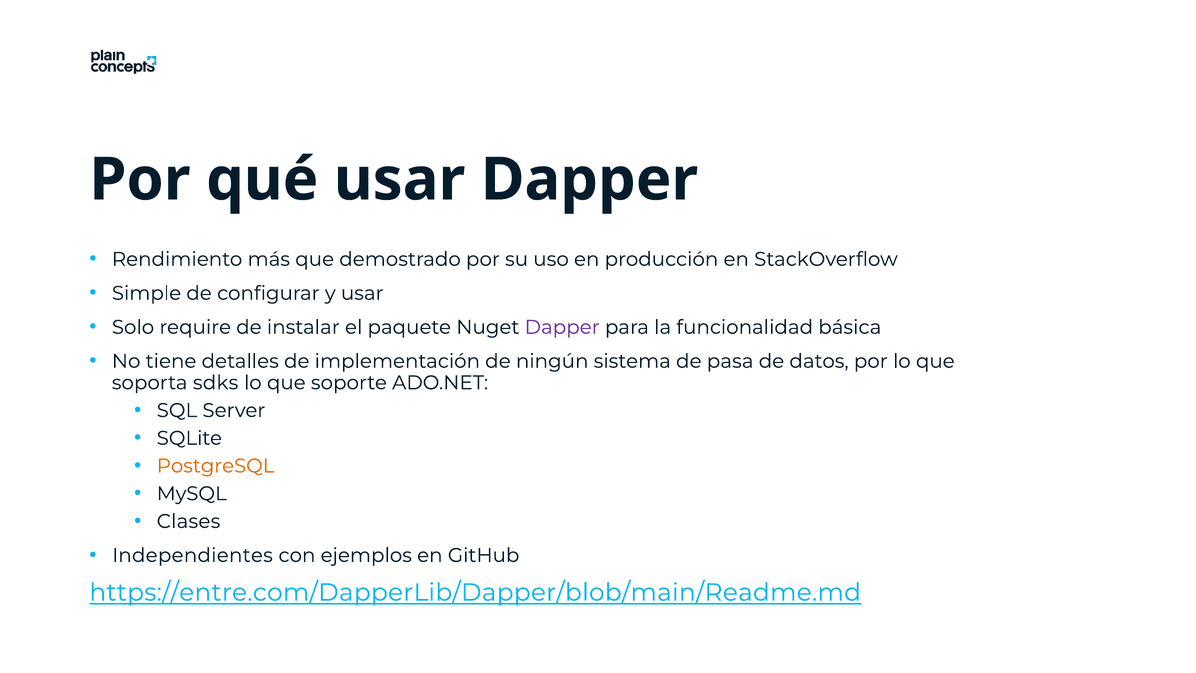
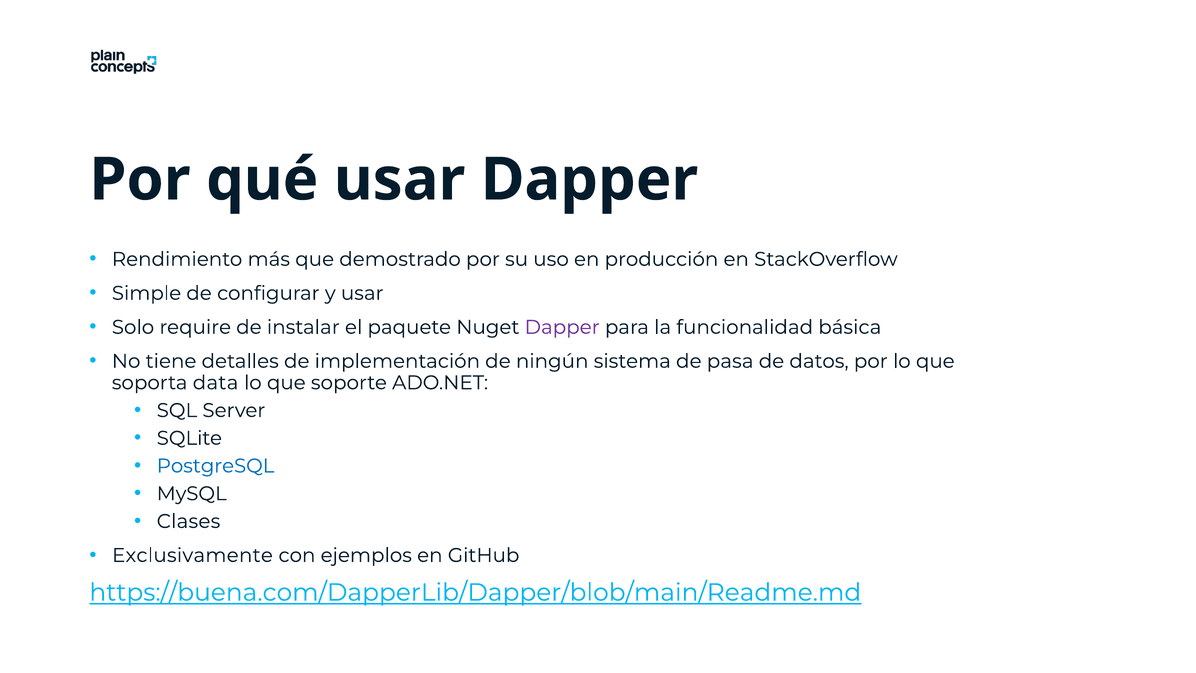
sdks: sdks -> data
PostgreSQL colour: orange -> blue
Independientes: Independientes -> Exclusivamente
https://entre.com/DapperLib/Dapper/blob/main/Readme.md: https://entre.com/DapperLib/Dapper/blob/main/Readme.md -> https://buena.com/DapperLib/Dapper/blob/main/Readme.md
